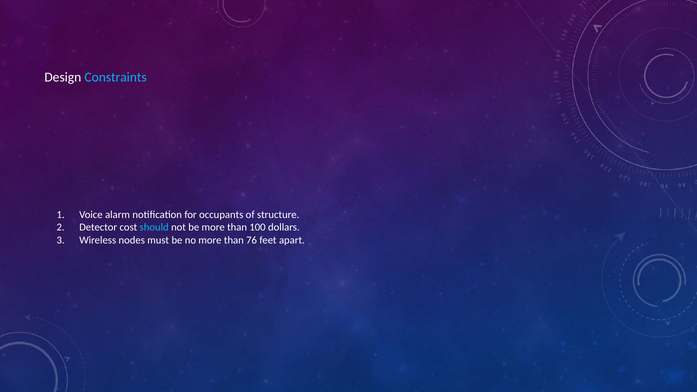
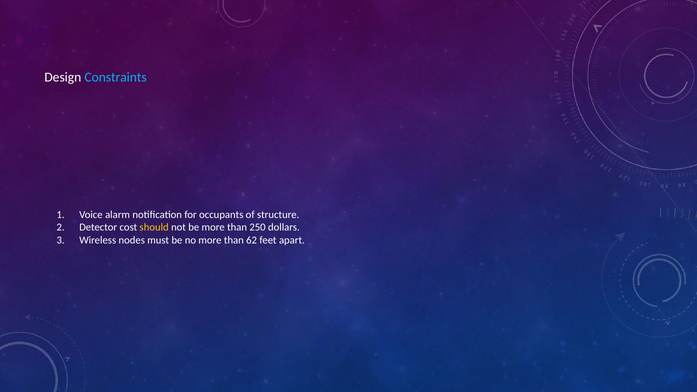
should colour: light blue -> yellow
100: 100 -> 250
76: 76 -> 62
